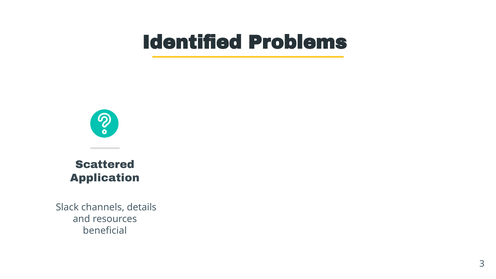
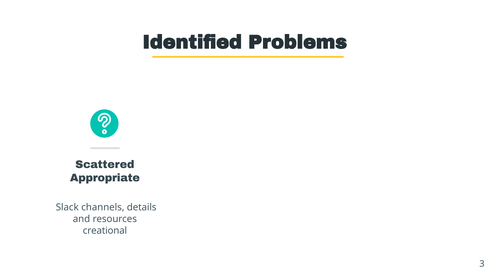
Application: Application -> Appropriate
beneficial: beneficial -> creational
